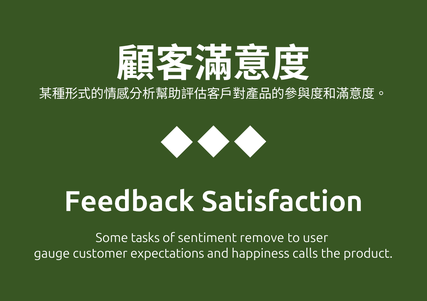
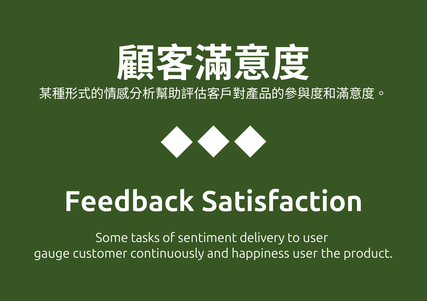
remove: remove -> delivery
expectations: expectations -> continuously
happiness calls: calls -> user
